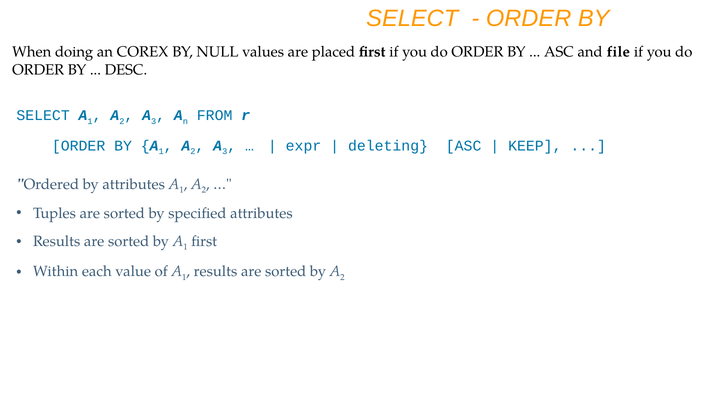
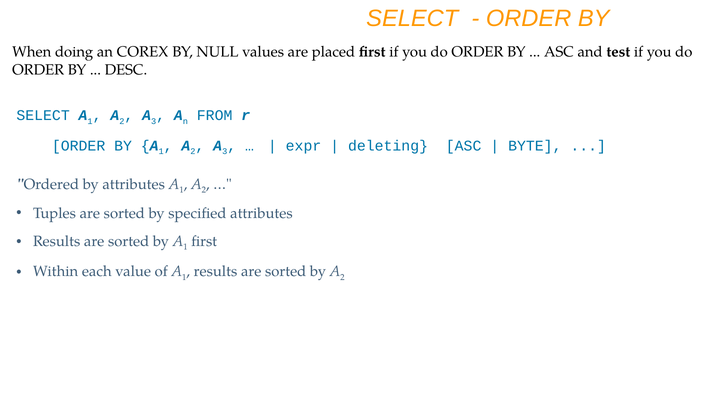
file: file -> test
KEEP: KEEP -> BYTE
